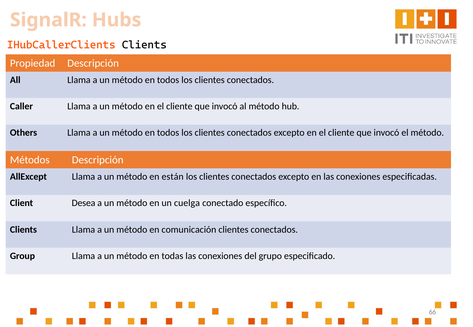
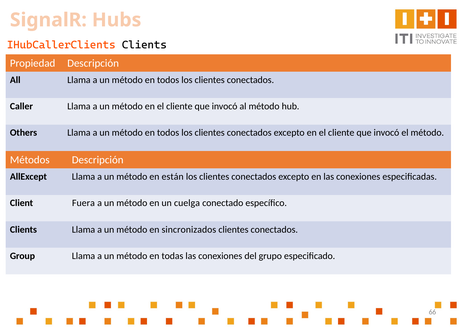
Desea: Desea -> Fuera
comunicación: comunicación -> sincronizados
